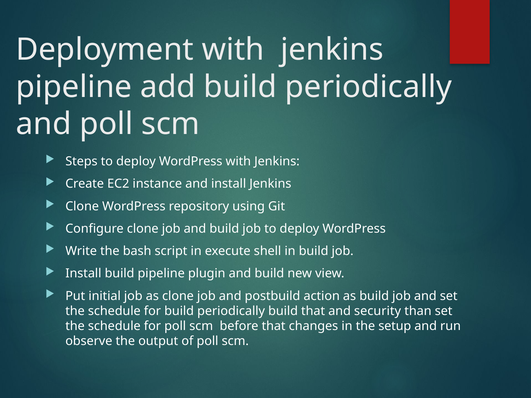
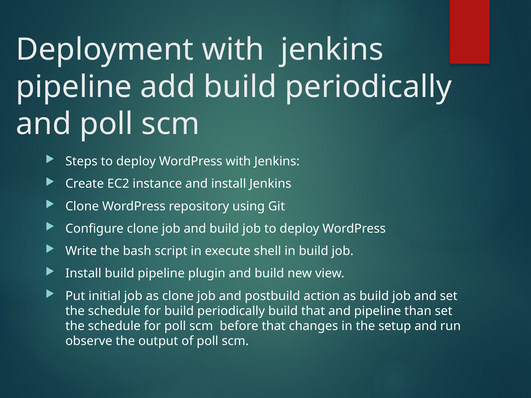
and security: security -> pipeline
